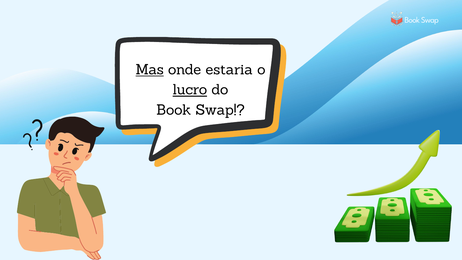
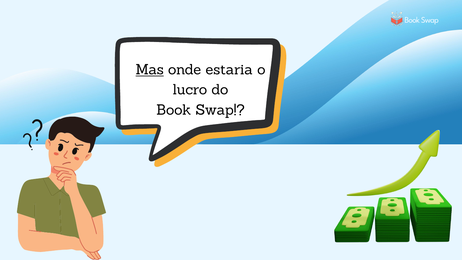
lucro underline: present -> none
